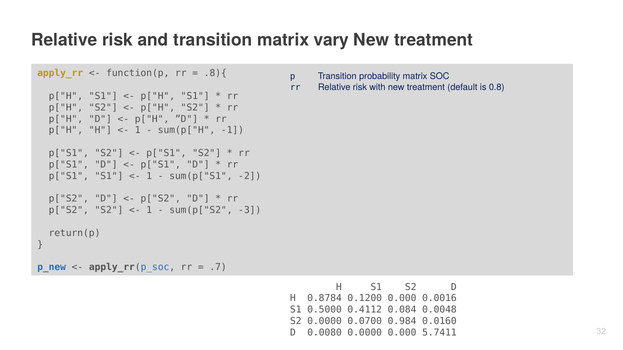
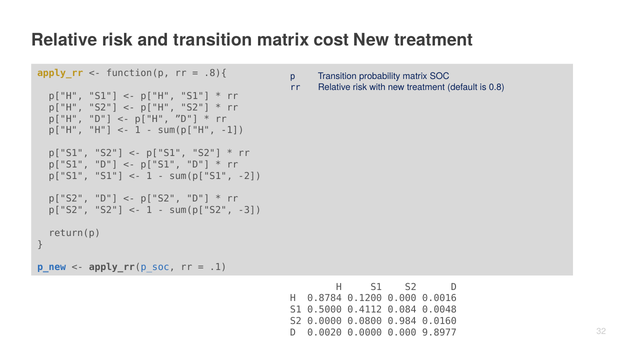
vary: vary -> cost
.7: .7 -> .1
0.0700: 0.0700 -> 0.0800
0.0080: 0.0080 -> 0.0020
5.7411: 5.7411 -> 9.8977
